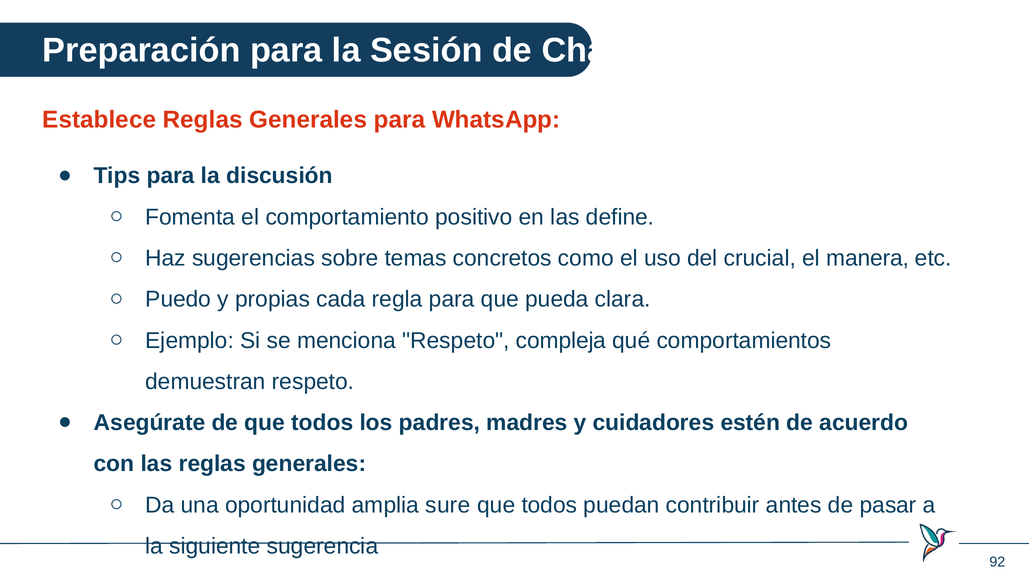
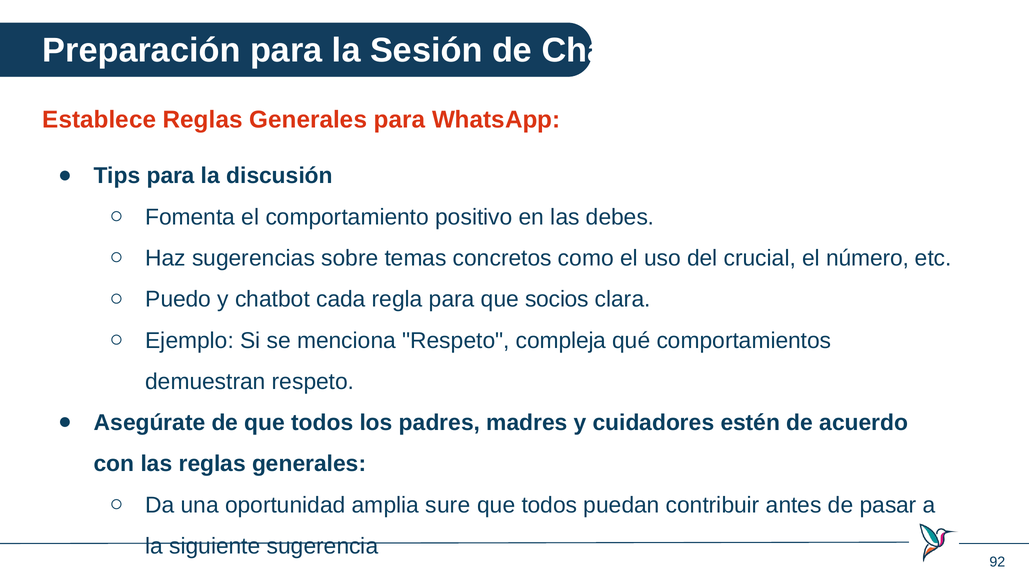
define: define -> debes
manera: manera -> número
propias: propias -> chatbot
pueda: pueda -> socios
